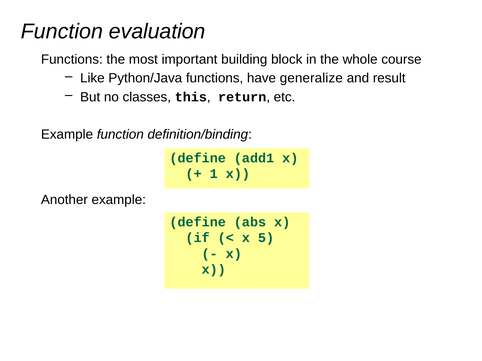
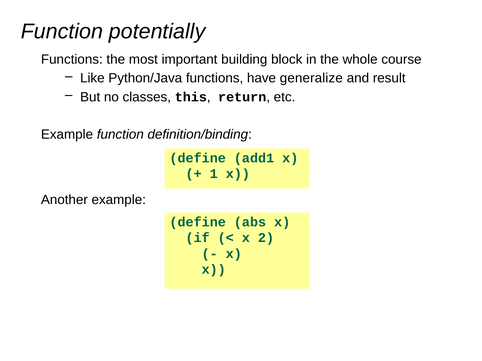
evaluation: evaluation -> potentially
5: 5 -> 2
